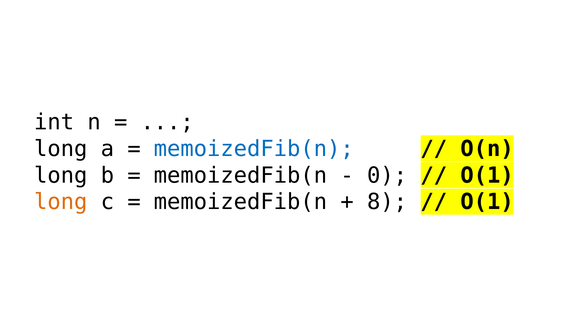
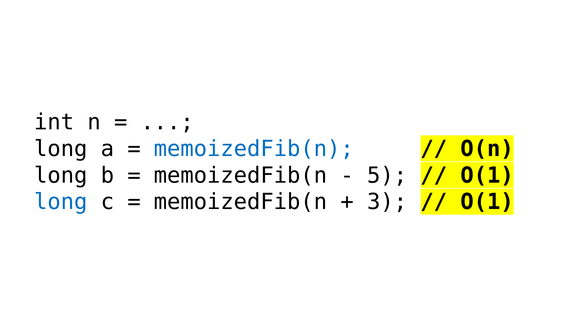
0: 0 -> 5
long at (61, 202) colour: orange -> blue
8: 8 -> 3
